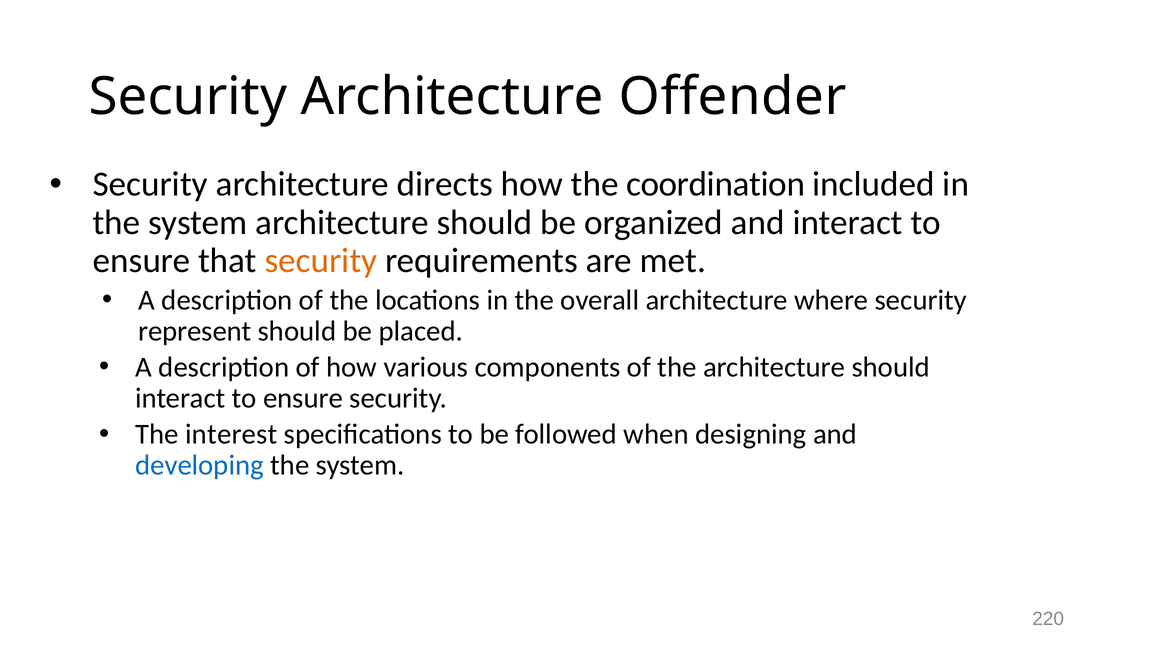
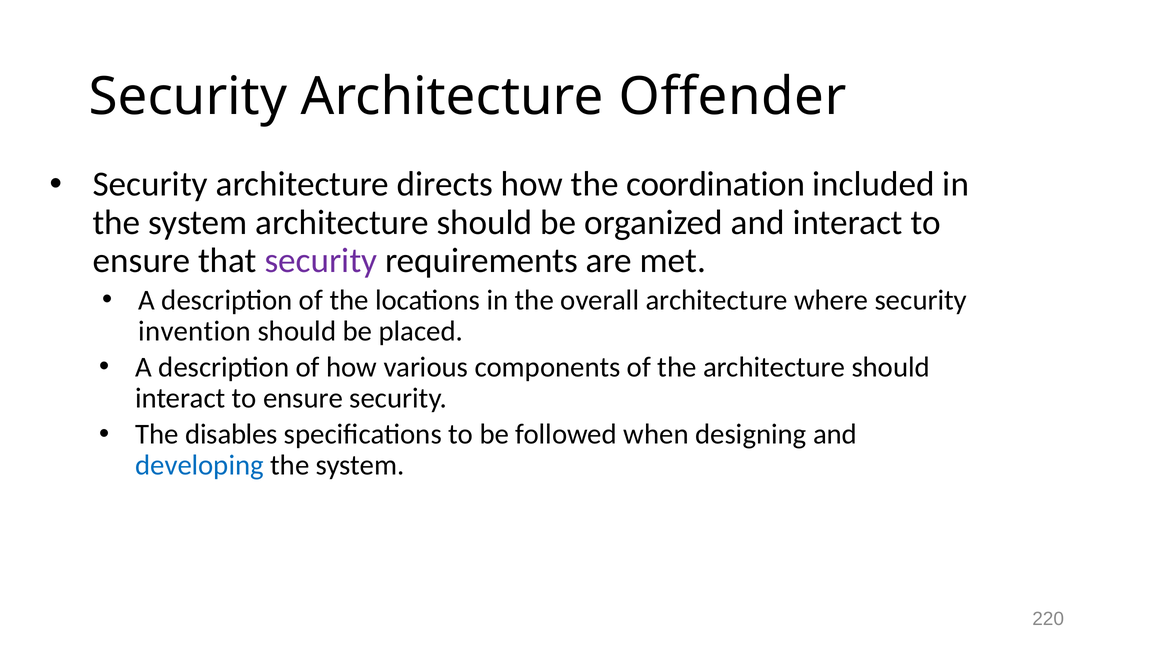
security at (321, 260) colour: orange -> purple
represent: represent -> invention
interest: interest -> disables
